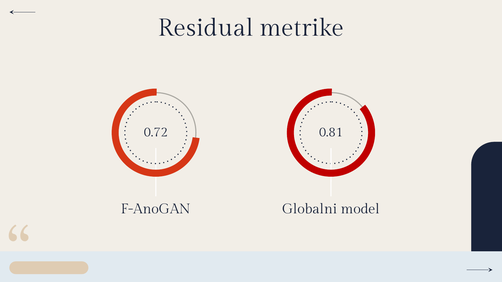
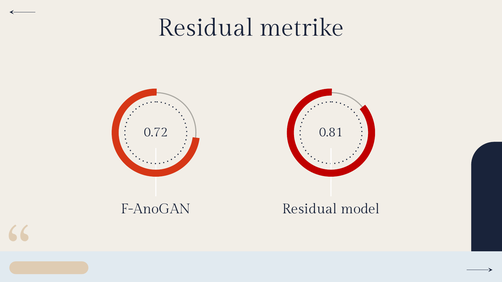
Globalni at (310, 209): Globalni -> Residual
